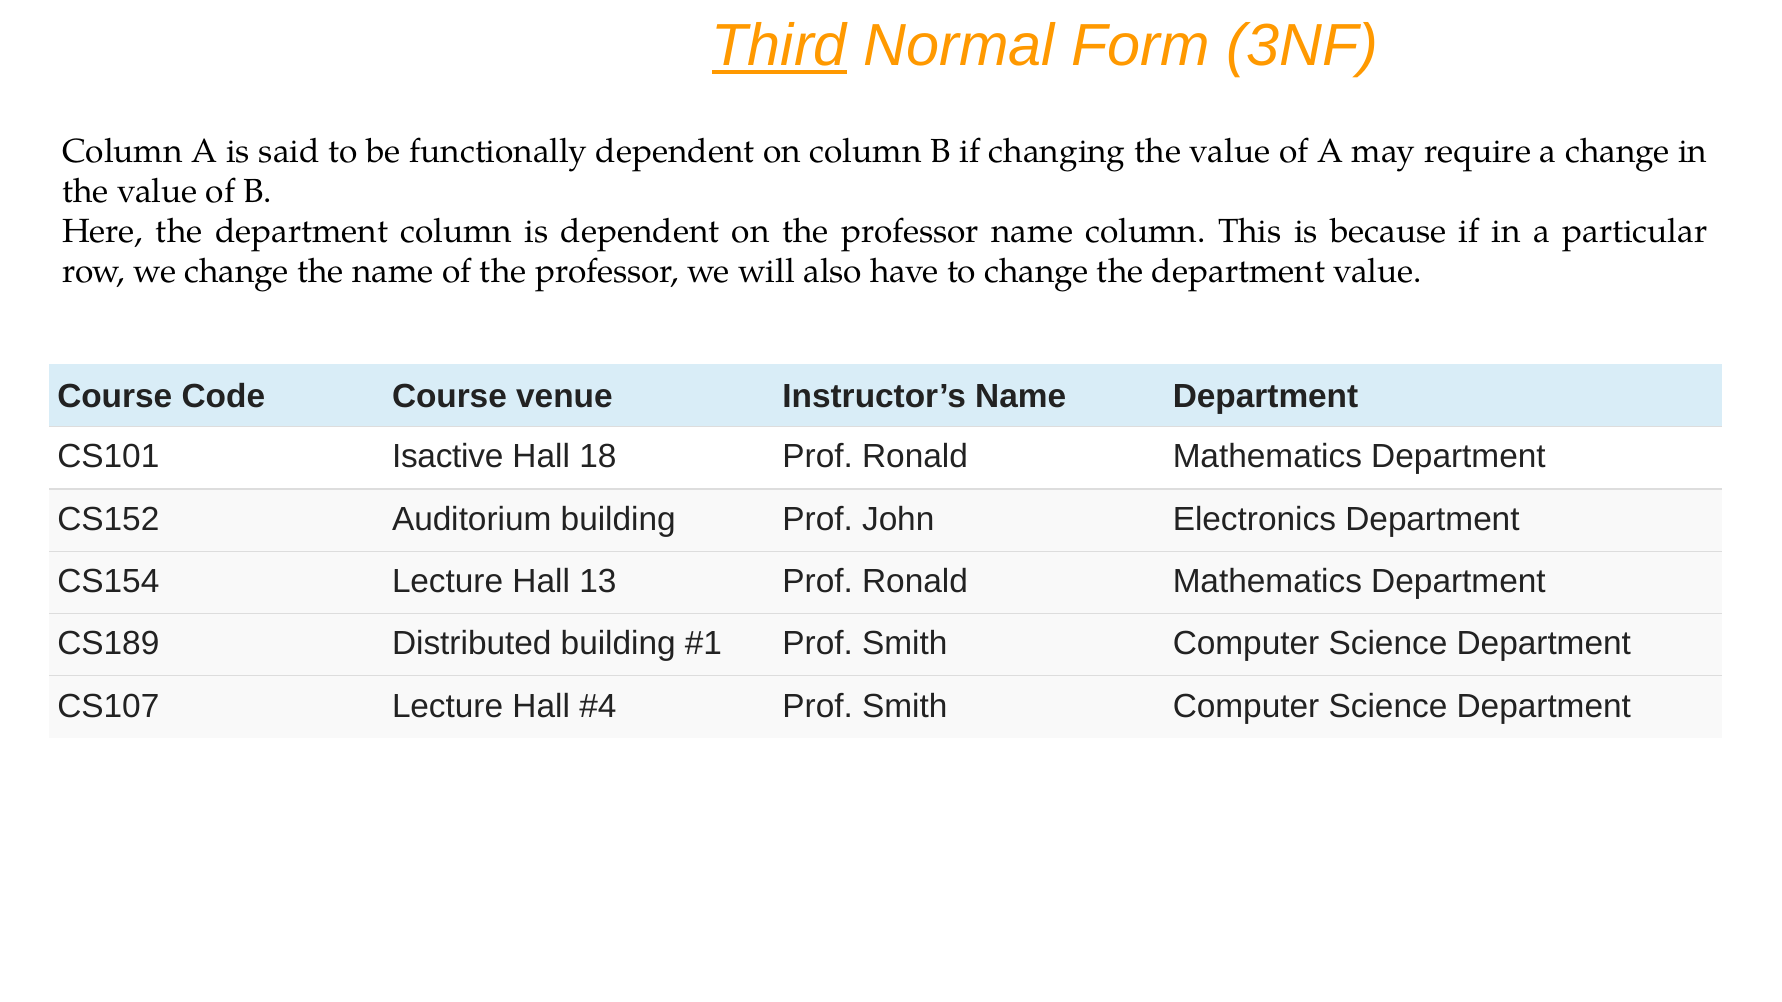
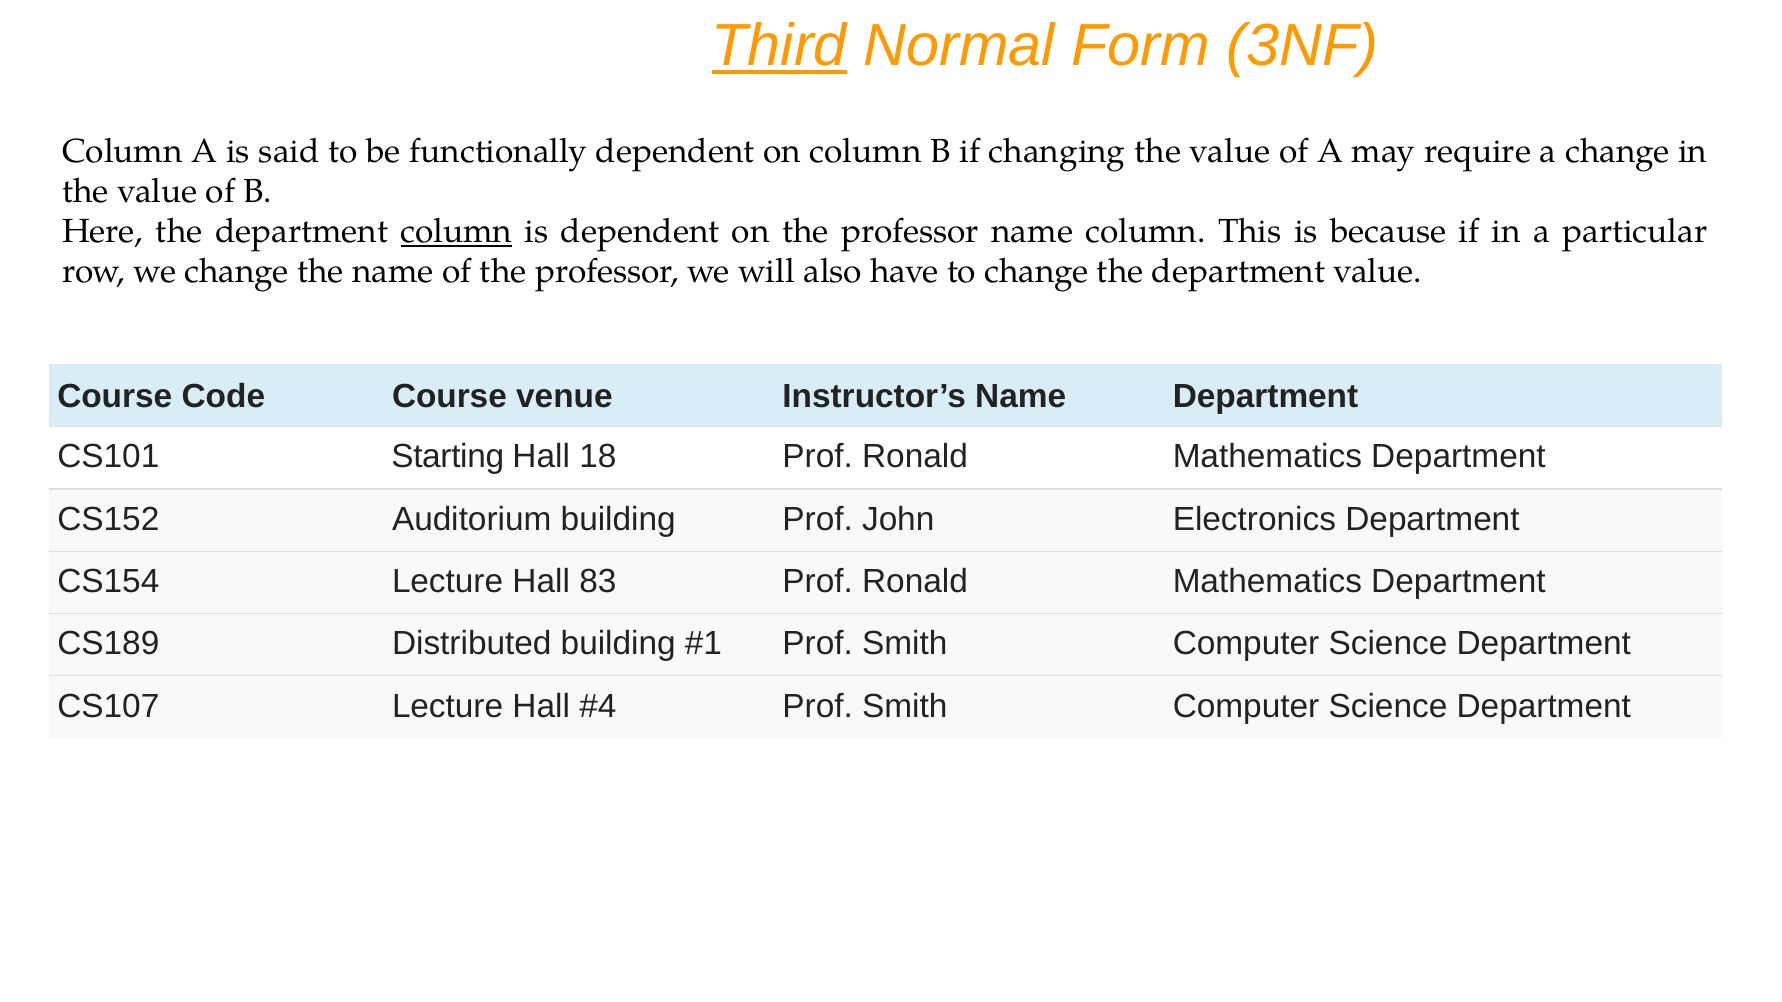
column at (457, 232) underline: none -> present
Isactive: Isactive -> Starting
13: 13 -> 83
